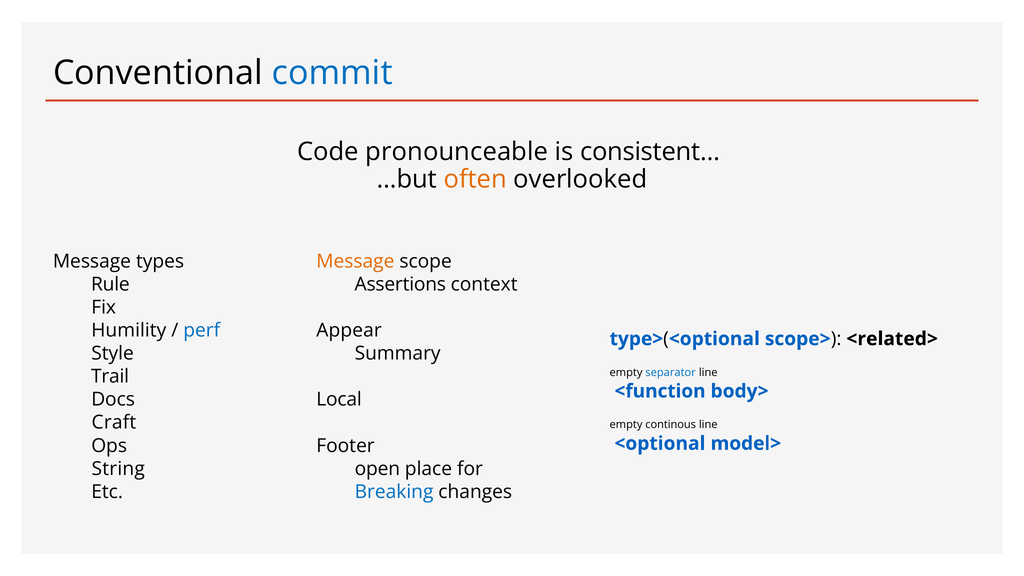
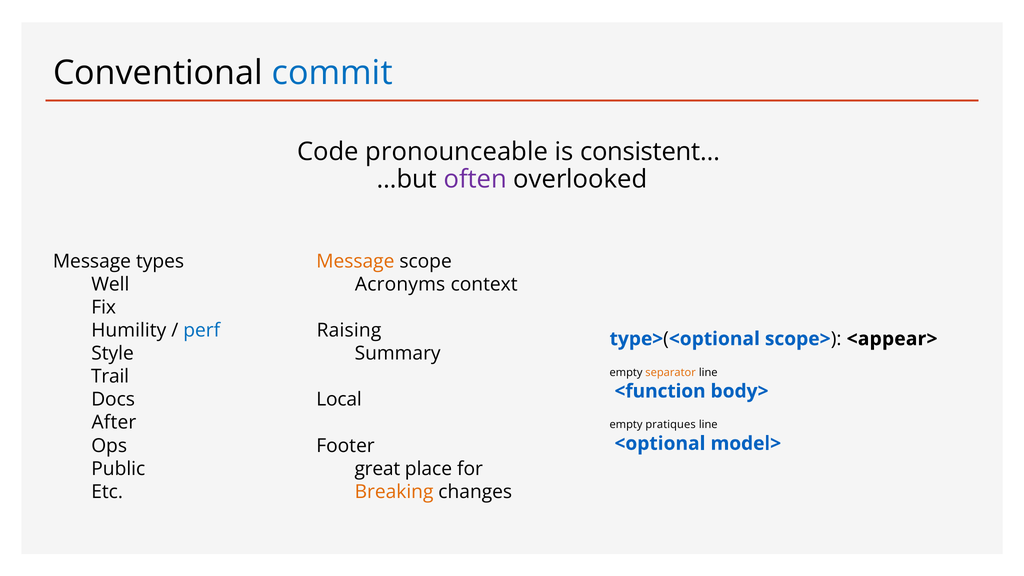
often colour: orange -> purple
Rule: Rule -> Well
Assertions: Assertions -> Acronyms
Appear: Appear -> Raising
<related>: <related> -> <appear>
separator colour: blue -> orange
Craft: Craft -> After
continous: continous -> pratiques
String: String -> Public
open: open -> great
Breaking colour: blue -> orange
